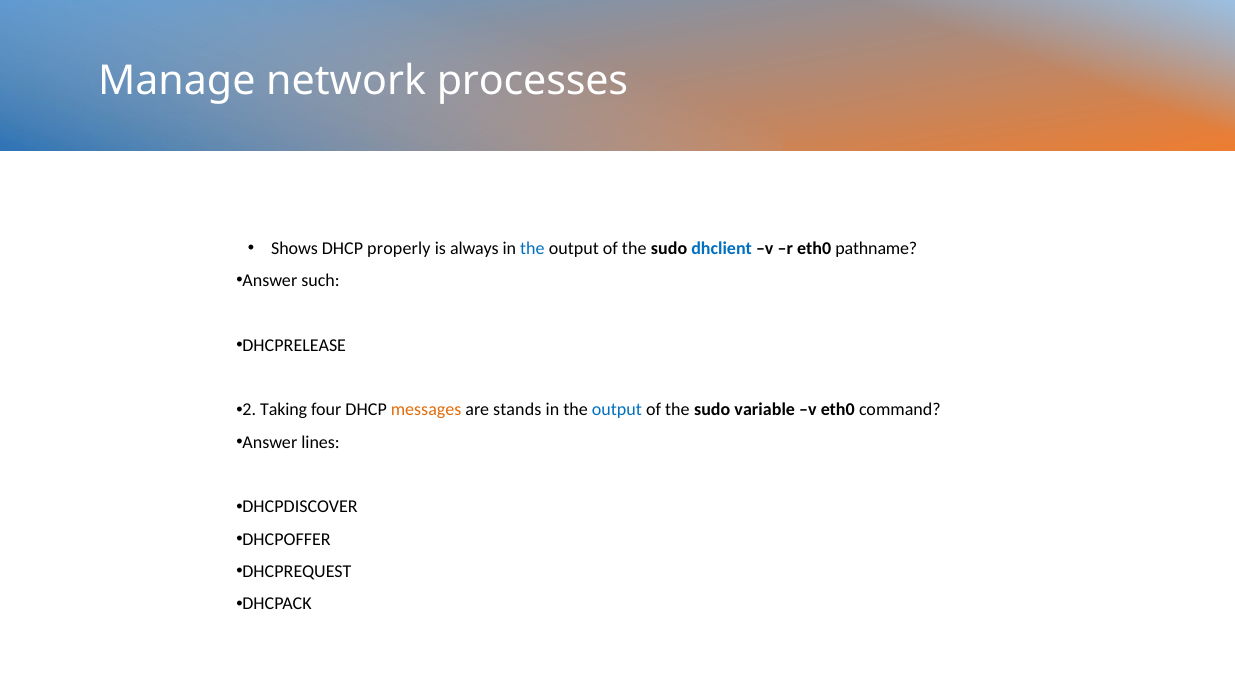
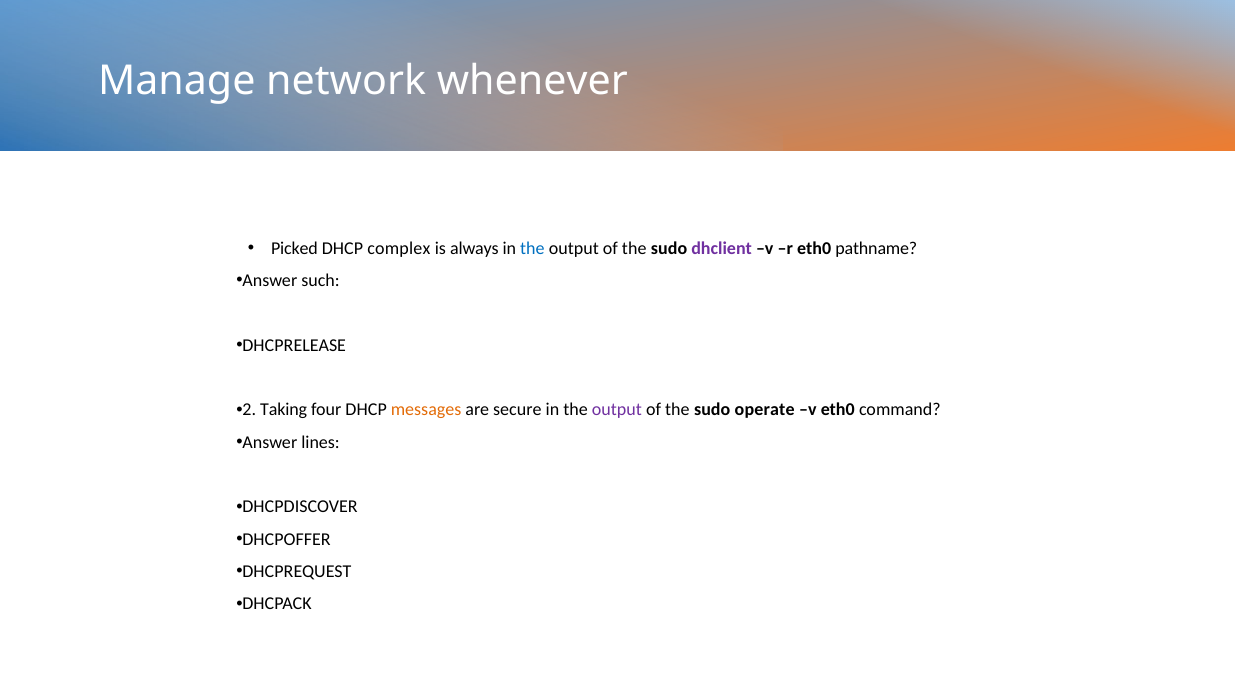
processes: processes -> whenever
Shows: Shows -> Picked
properly: properly -> complex
dhclient colour: blue -> purple
stands: stands -> secure
output at (617, 410) colour: blue -> purple
variable: variable -> operate
